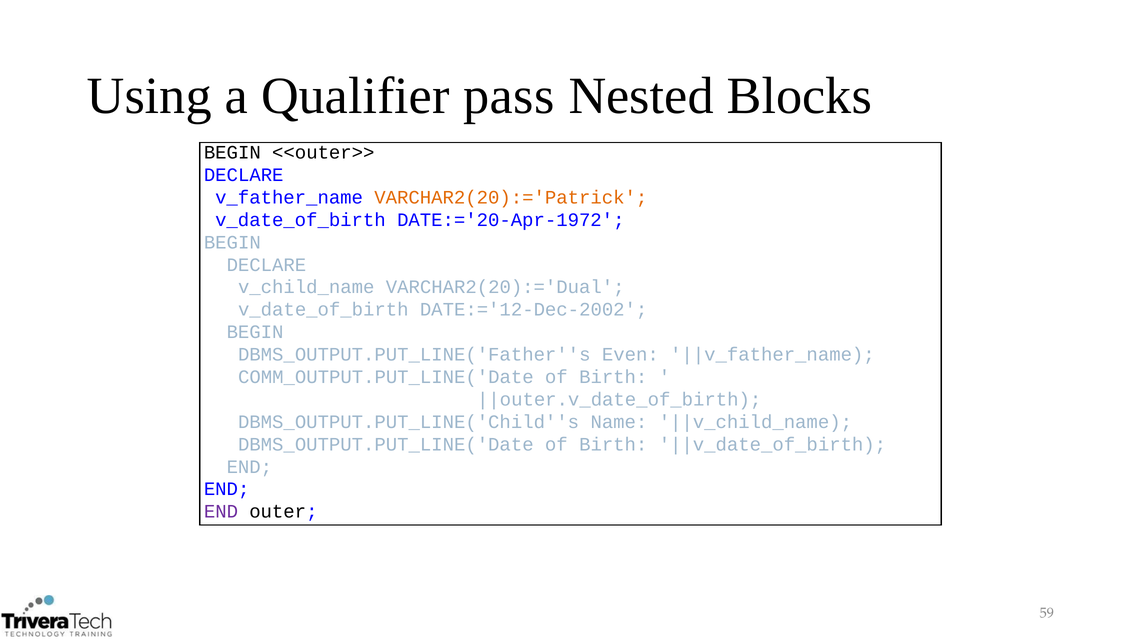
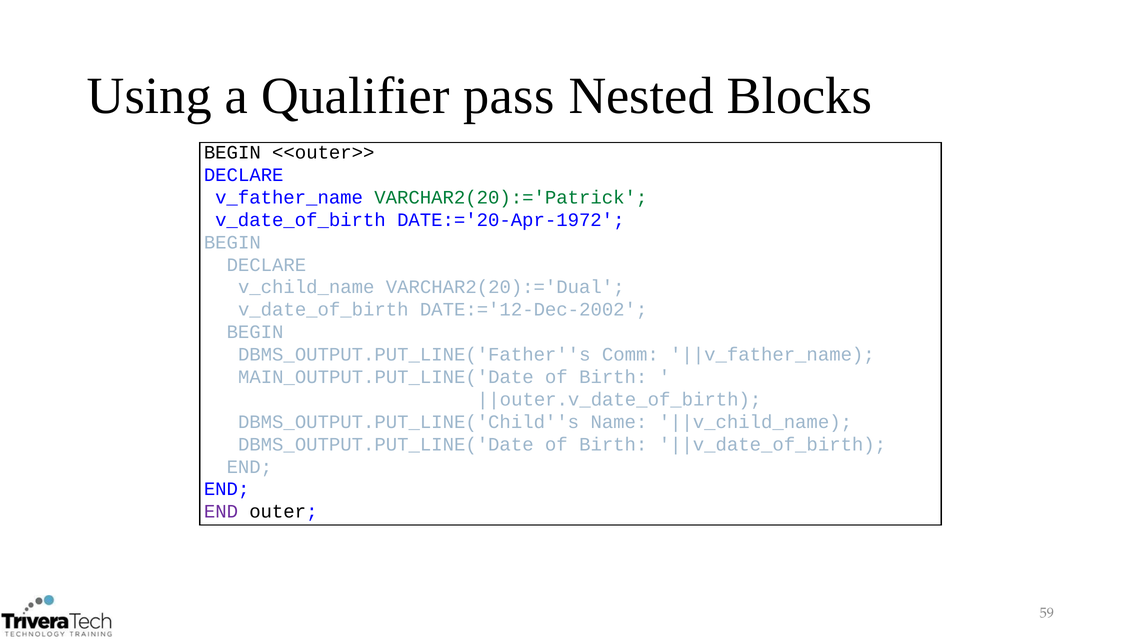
VARCHAR2(20):='Patrick colour: orange -> green
Even: Even -> Comm
COMM_OUTPUT.PUT_LINE('Date: COMM_OUTPUT.PUT_LINE('Date -> MAIN_OUTPUT.PUT_LINE('Date
